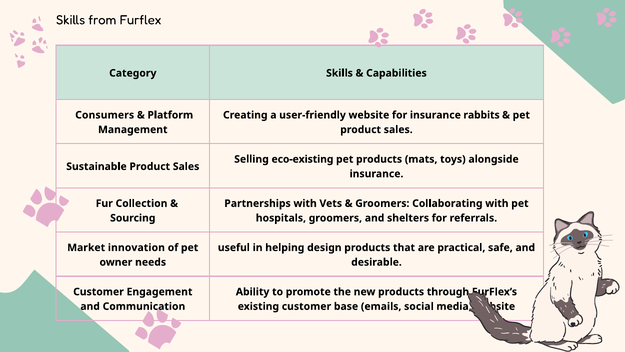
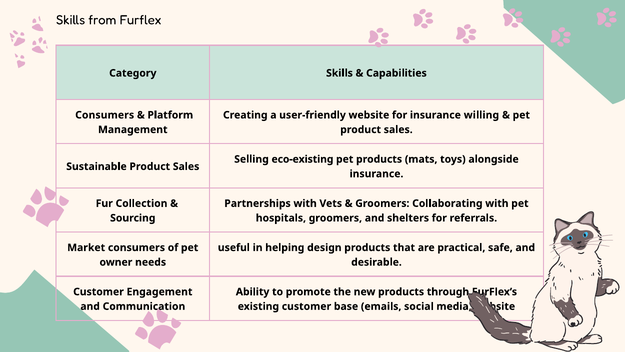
rabbits: rabbits -> willing
Market innovation: innovation -> consumers
